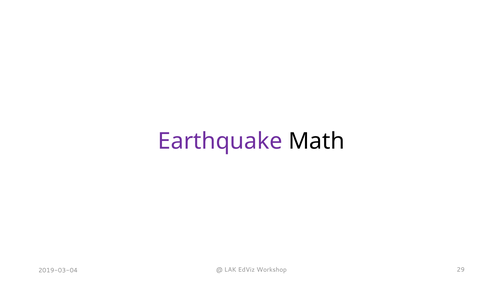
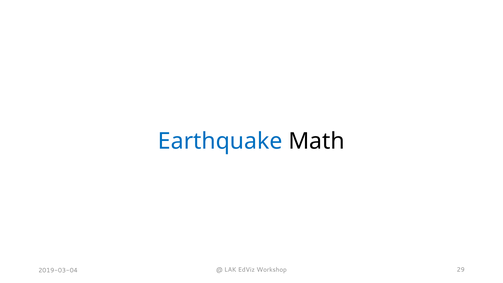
Earthquake colour: purple -> blue
